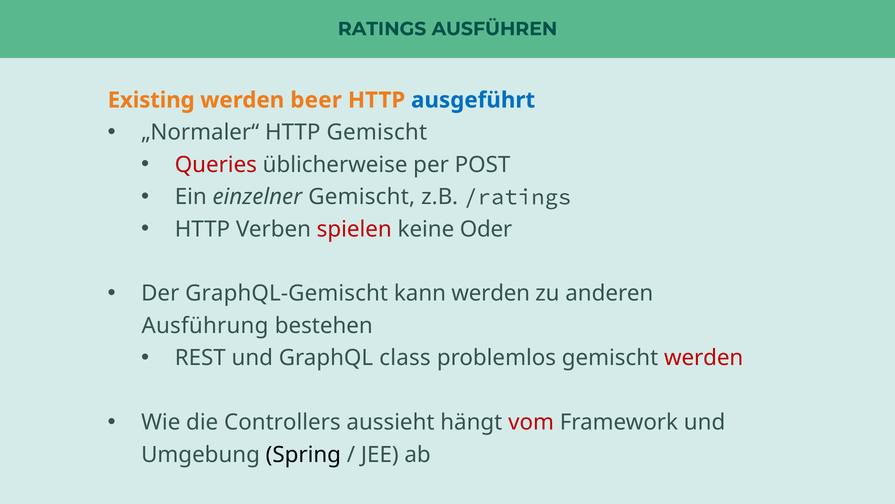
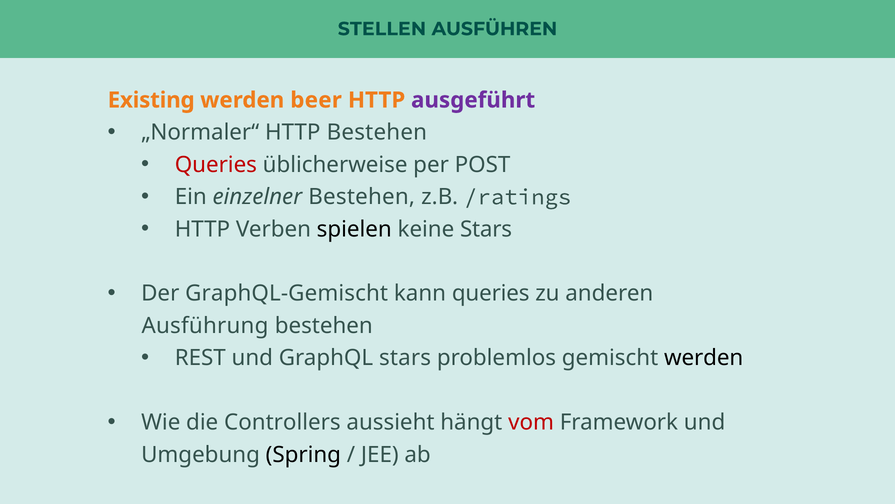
RATINGS: RATINGS -> STELLEN
ausgeführt colour: blue -> purple
HTTP Gemischt: Gemischt -> Bestehen
einzelner Gemischt: Gemischt -> Bestehen
spielen colour: red -> black
keine Oder: Oder -> Stars
kann werden: werden -> queries
GraphQL class: class -> stars
werden at (704, 358) colour: red -> black
